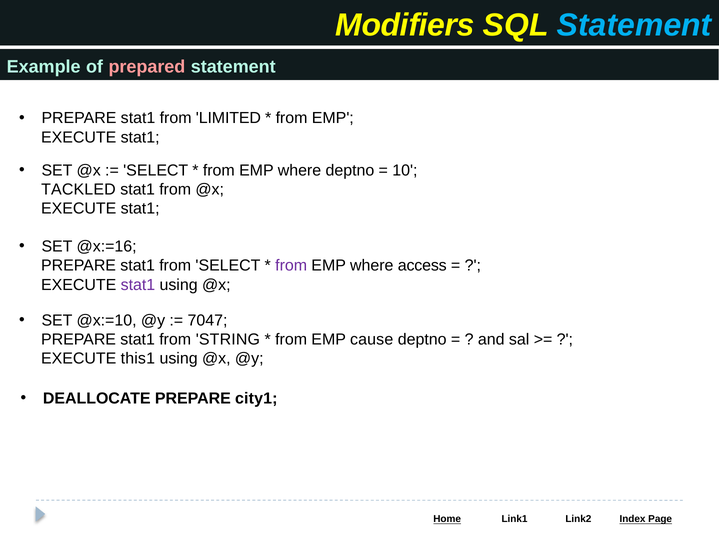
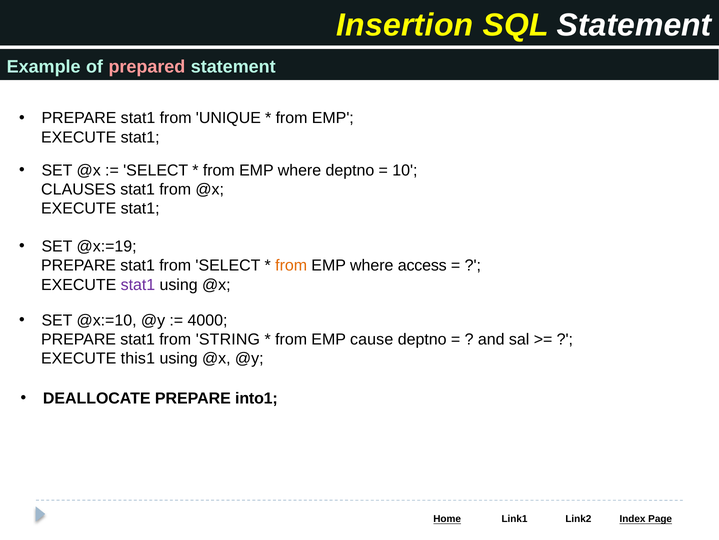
Modifiers: Modifiers -> Insertion
Statement at (634, 25) colour: light blue -> white
LIMITED: LIMITED -> UNIQUE
TACKLED: TACKLED -> CLAUSES
@x:=16: @x:=16 -> @x:=19
from at (291, 265) colour: purple -> orange
7047: 7047 -> 4000
city1: city1 -> into1
